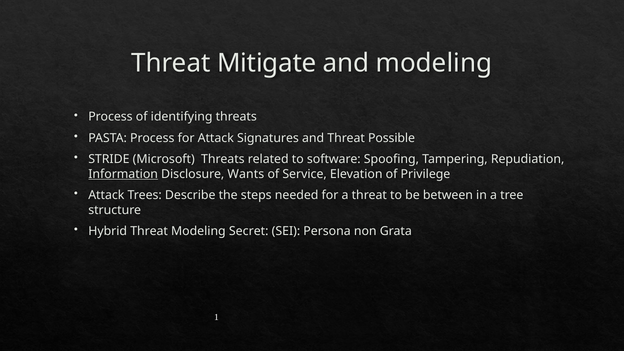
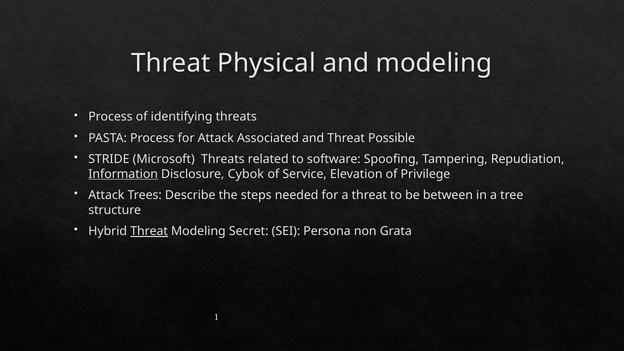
Mitigate: Mitigate -> Physical
Signatures: Signatures -> Associated
Wants: Wants -> Cybok
Threat at (149, 231) underline: none -> present
